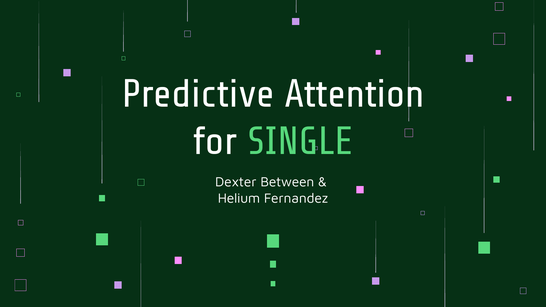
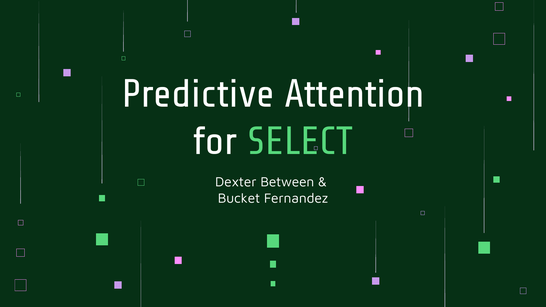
SINGLE: SINGLE -> SELECT
Helium: Helium -> Bucket
